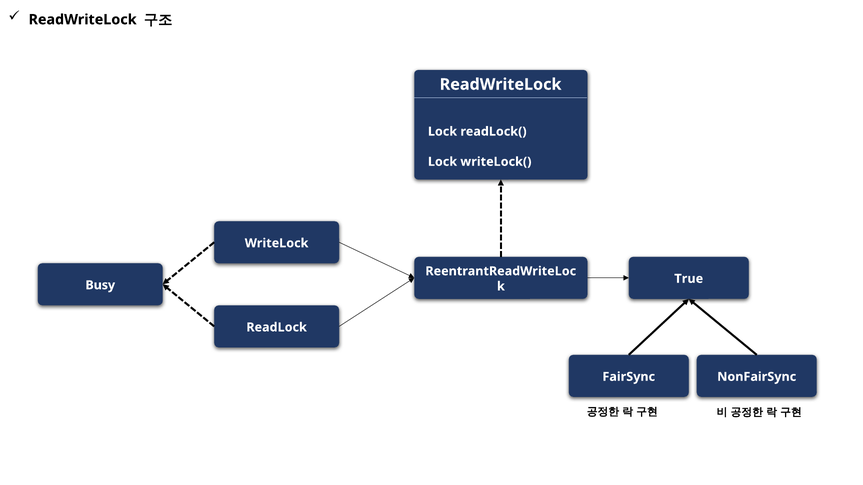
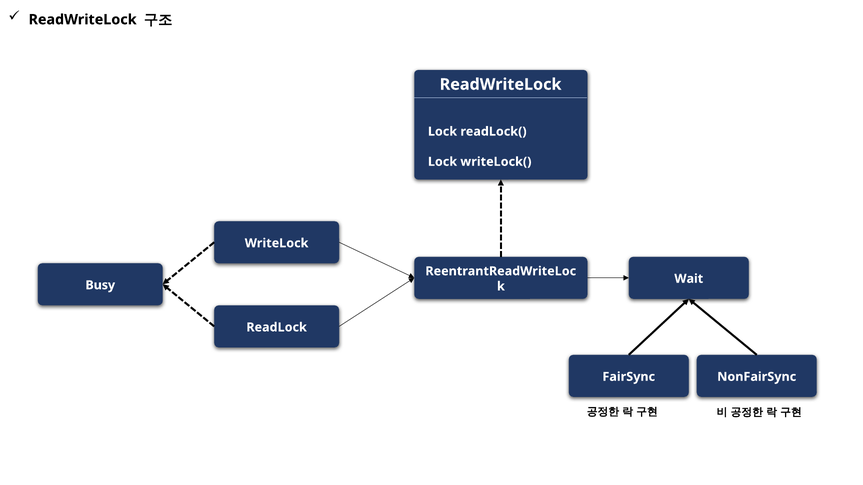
True: True -> Wait
